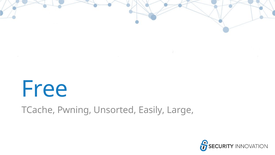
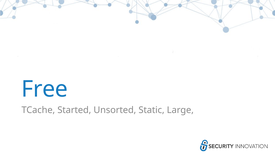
Pwning: Pwning -> Started
Easily: Easily -> Static
